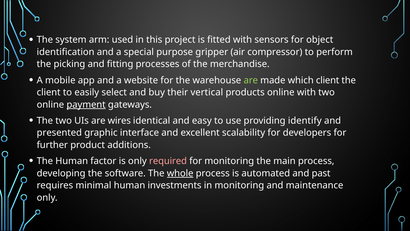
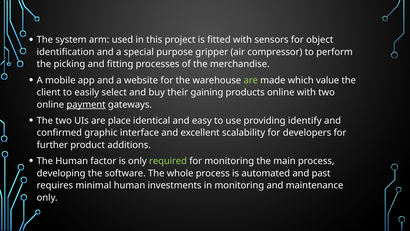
which client: client -> value
vertical: vertical -> gaining
wires: wires -> place
presented: presented -> confirmed
required colour: pink -> light green
whole underline: present -> none
